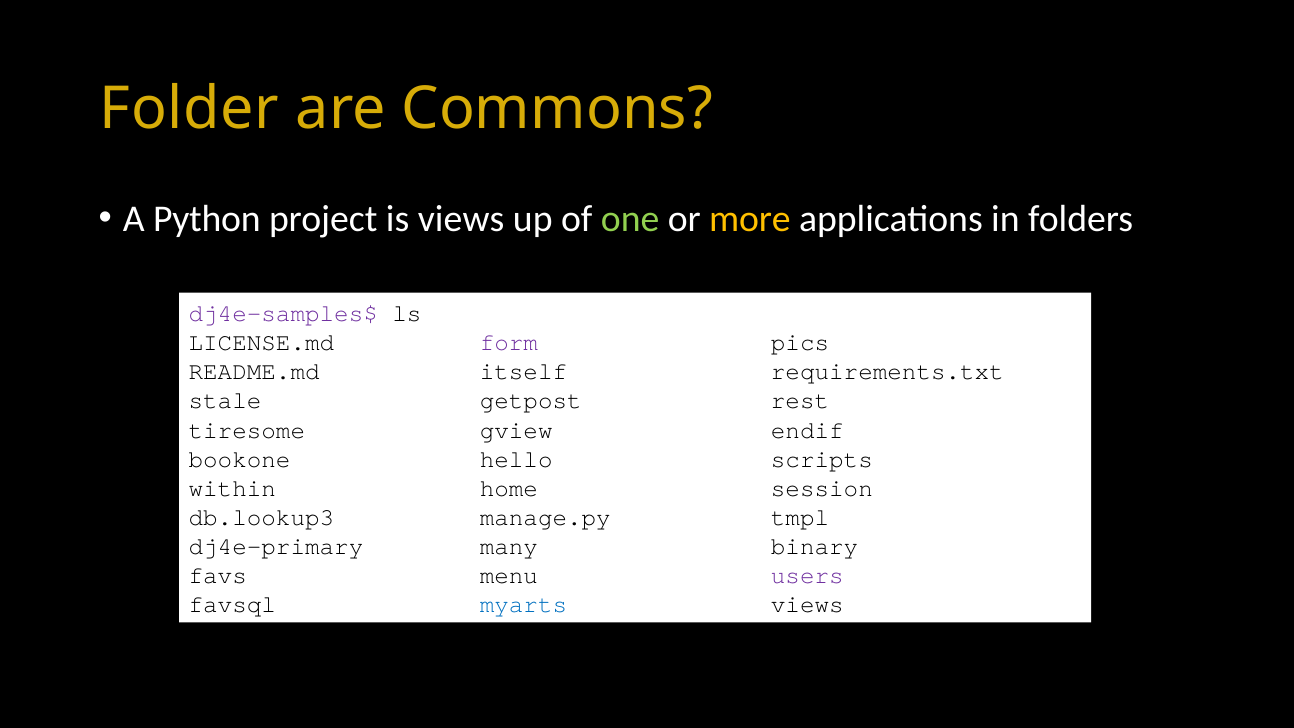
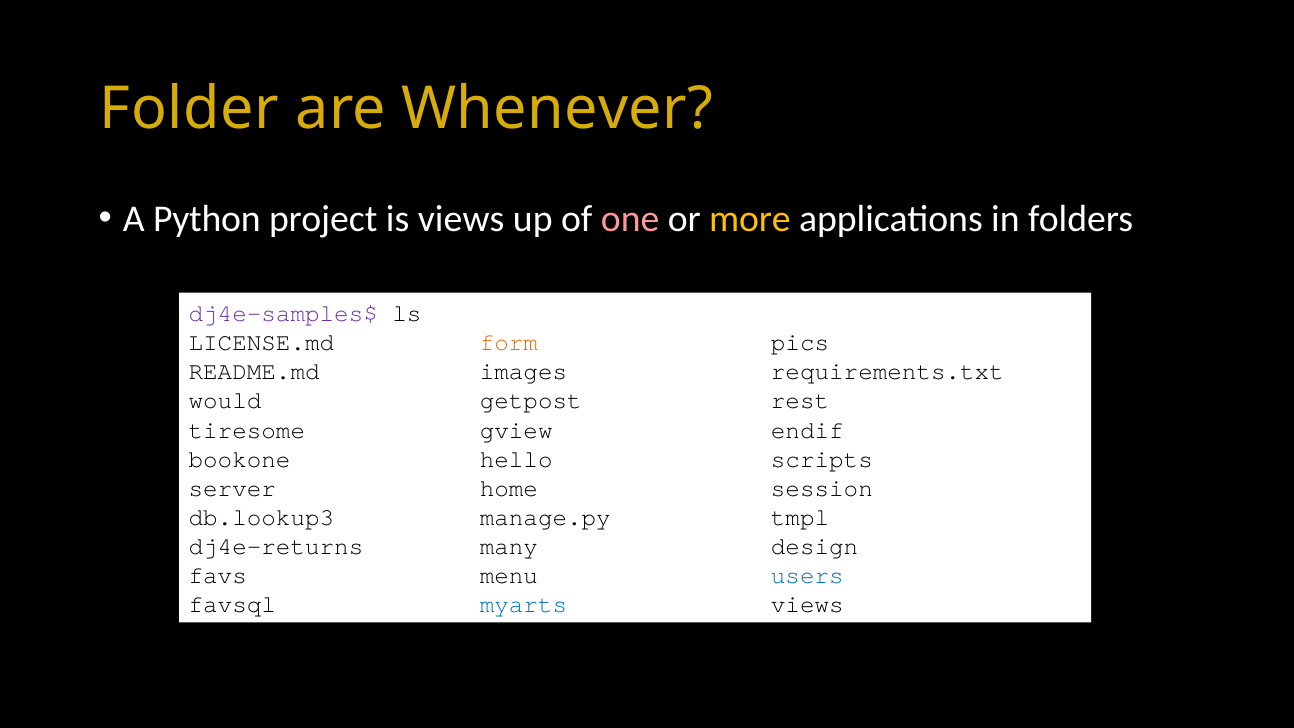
Commons: Commons -> Whenever
one colour: light green -> pink
form colour: purple -> orange
itself: itself -> images
stale: stale -> would
within: within -> server
dj4e-primary: dj4e-primary -> dj4e-returns
binary: binary -> design
users colour: purple -> blue
